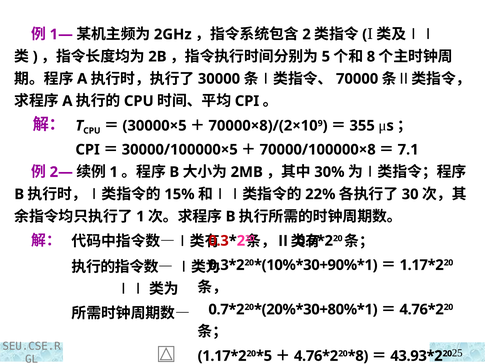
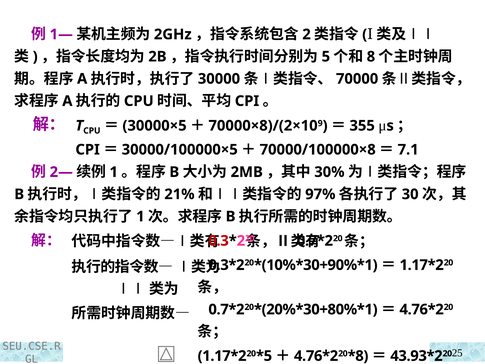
15%: 15% -> 21%
22%: 22% -> 97%
